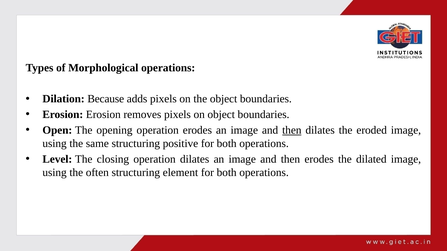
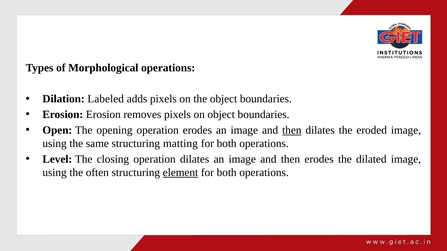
Because: Because -> Labeled
positive: positive -> matting
element underline: none -> present
